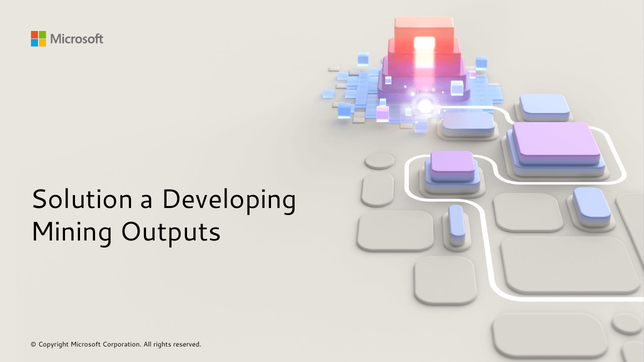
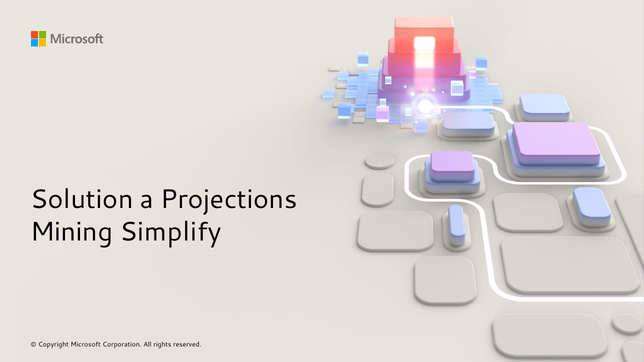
Developing: Developing -> Projections
Outputs: Outputs -> Simplify
